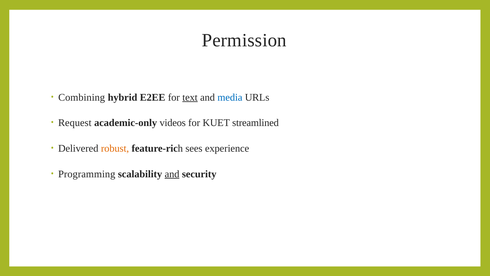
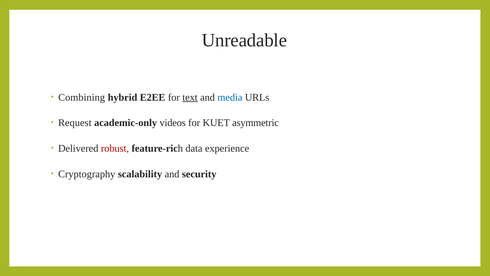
Permission: Permission -> Unreadable
streamlined: streamlined -> asymmetric
robust colour: orange -> red
sees: sees -> data
Programming: Programming -> Cryptography
and at (172, 174) underline: present -> none
